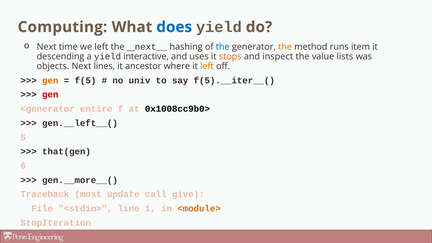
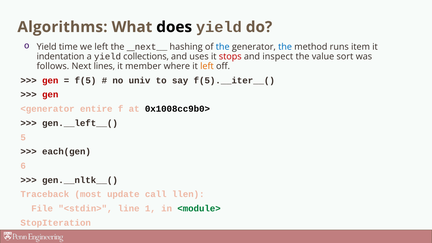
Computing: Computing -> Algorithms
does colour: blue -> black
Next at (47, 47): Next -> Yield
the at (285, 47) colour: orange -> blue
descending: descending -> indentation
interactive: interactive -> collections
stops colour: orange -> red
lists: lists -> sort
objects: objects -> follows
ancestor: ancestor -> member
gen at (50, 80) colour: orange -> red
that(gen: that(gen -> each(gen
gen.__more__(: gen.__more__( -> gen.__nltk__(
give: give -> llen
<module> colour: orange -> green
